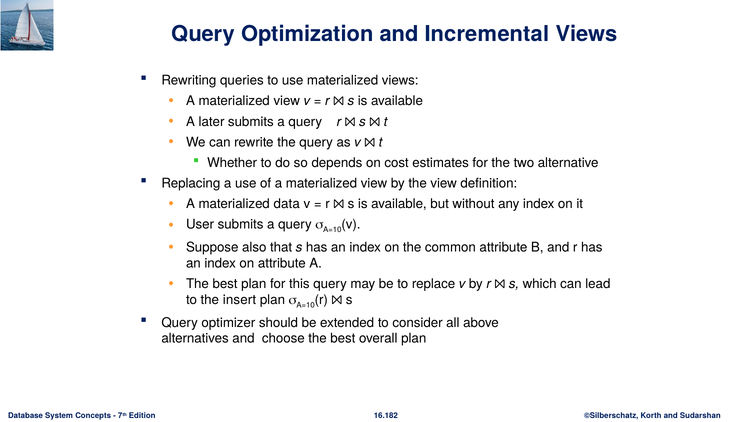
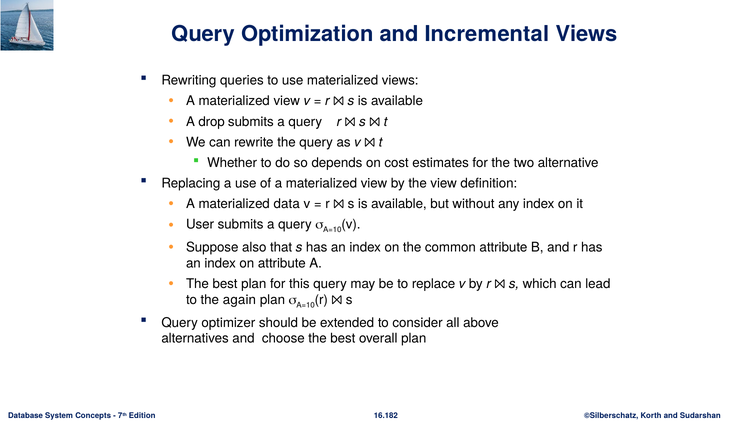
later: later -> drop
insert: insert -> again
